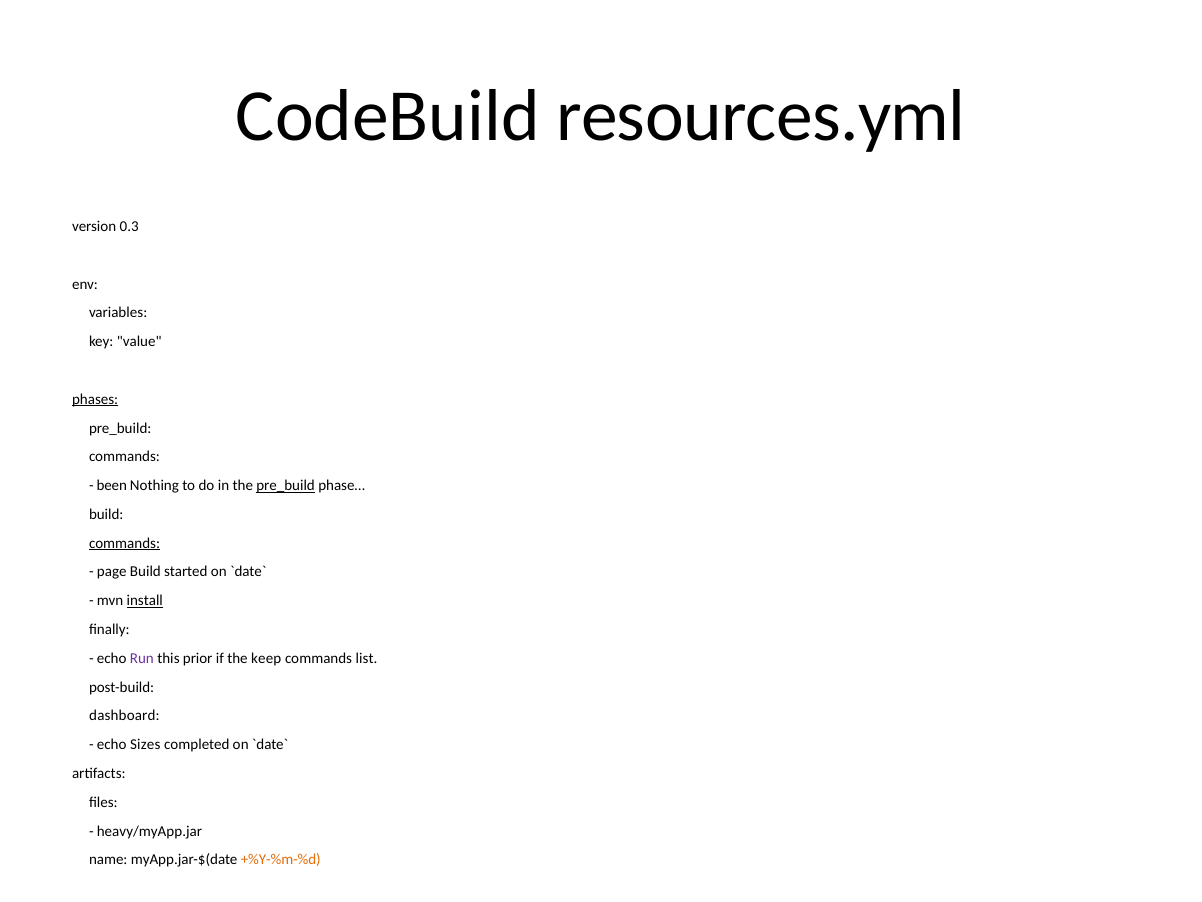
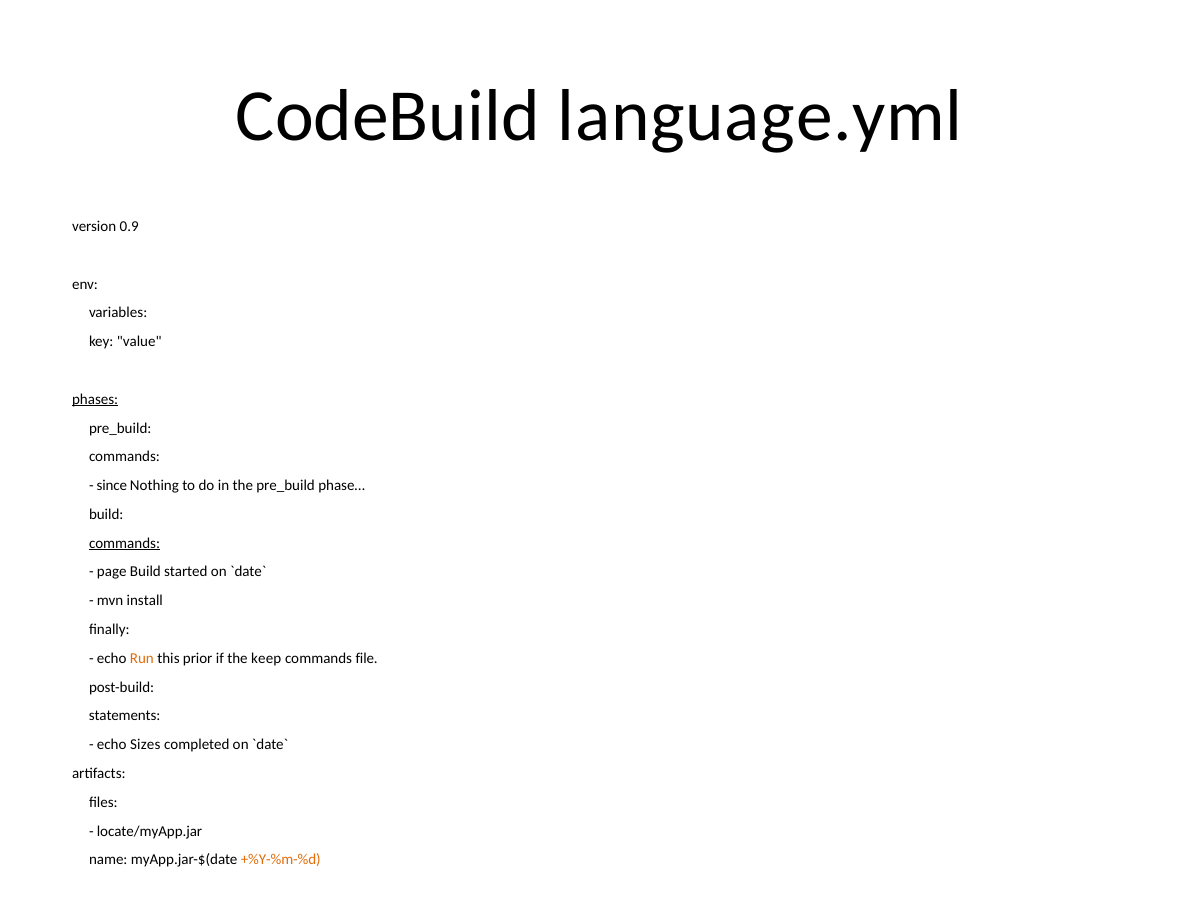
resources.yml: resources.yml -> language.yml
0.3: 0.3 -> 0.9
been: been -> since
pre_build at (286, 485) underline: present -> none
install underline: present -> none
Run colour: purple -> orange
list: list -> file
dashboard: dashboard -> statements
heavy/myApp.jar: heavy/myApp.jar -> locate/myApp.jar
